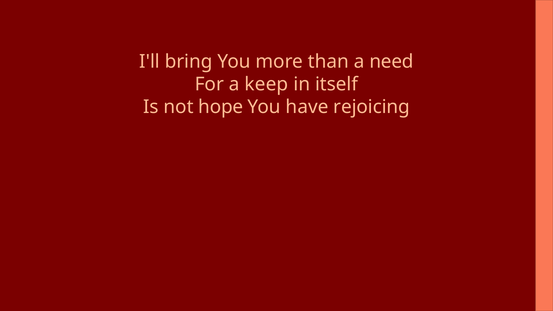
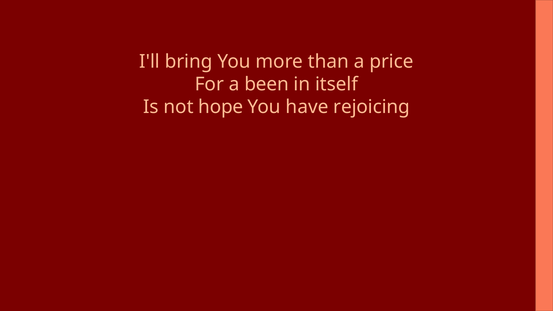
need: need -> price
keep: keep -> been
